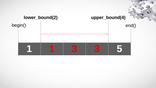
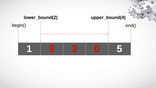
1 1: 1 -> 3
3 3: 3 -> 0
